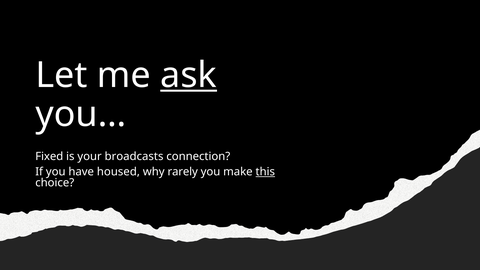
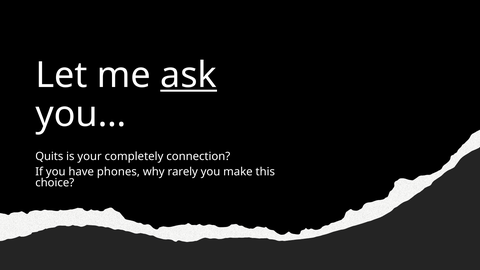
Fixed: Fixed -> Quits
broadcasts: broadcasts -> completely
housed: housed -> phones
this underline: present -> none
